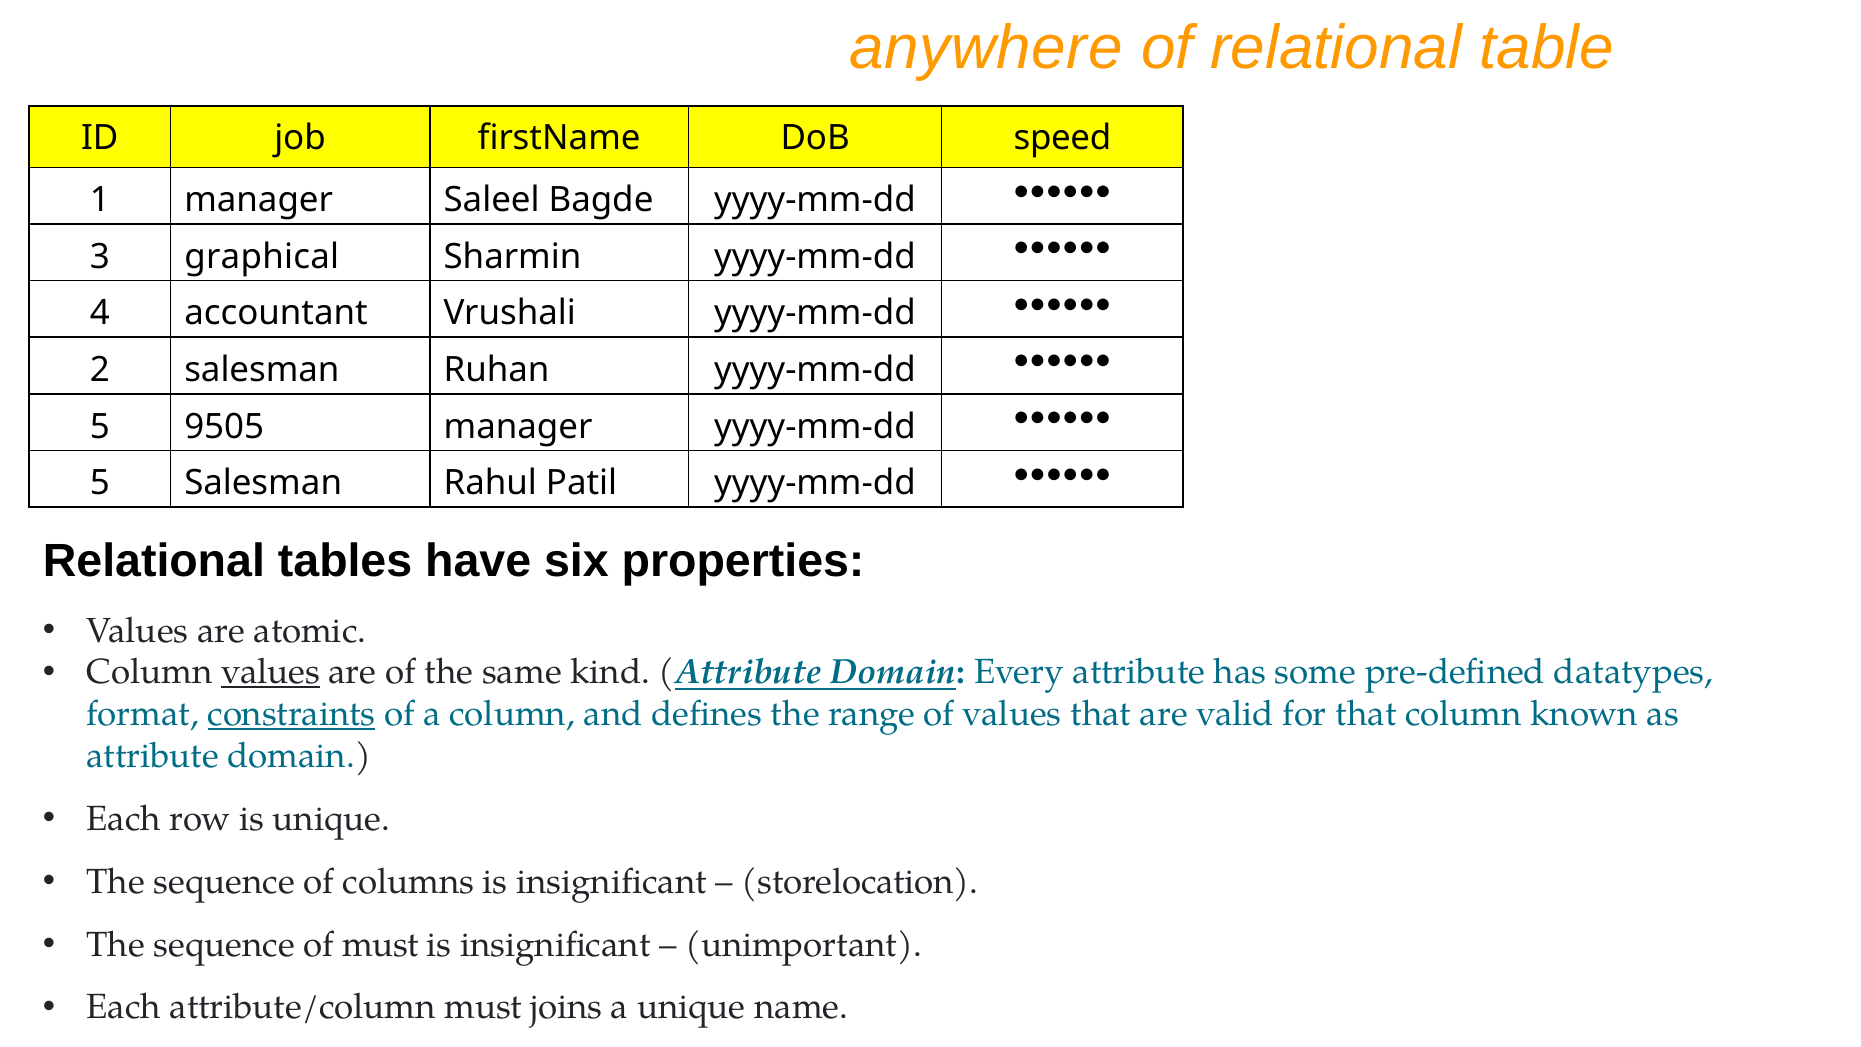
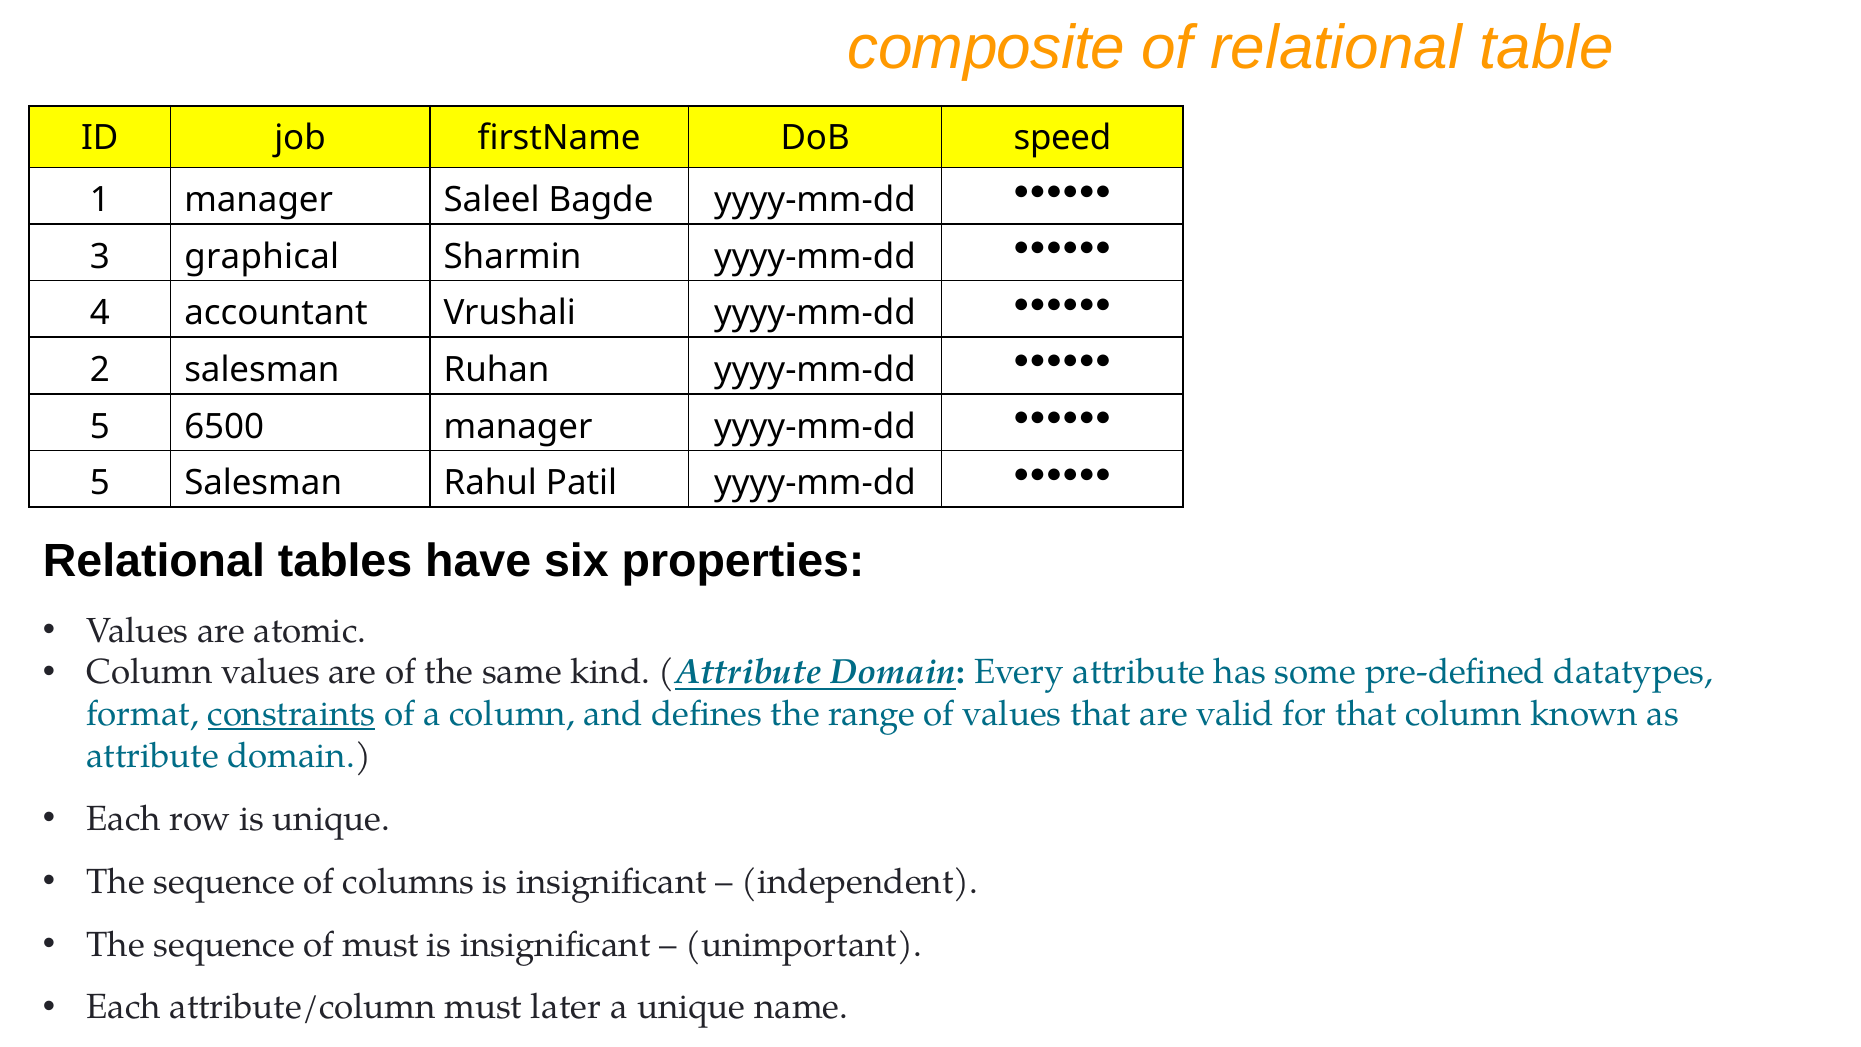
anywhere: anywhere -> composite
9505: 9505 -> 6500
values at (271, 672) underline: present -> none
storelocation: storelocation -> independent
joins: joins -> later
